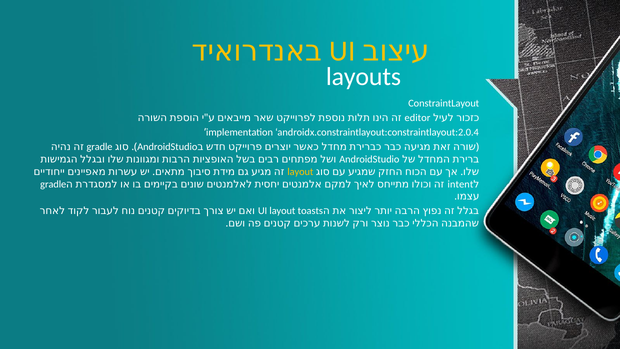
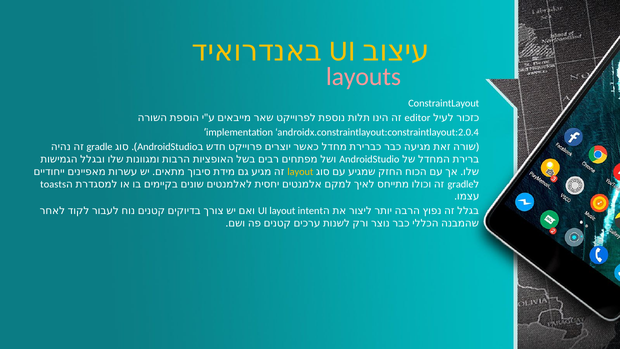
layouts colour: white -> pink
gradle at (53, 184): gradle -> toasts
intent at (460, 184): intent -> gradle
toasts: toasts -> intent
